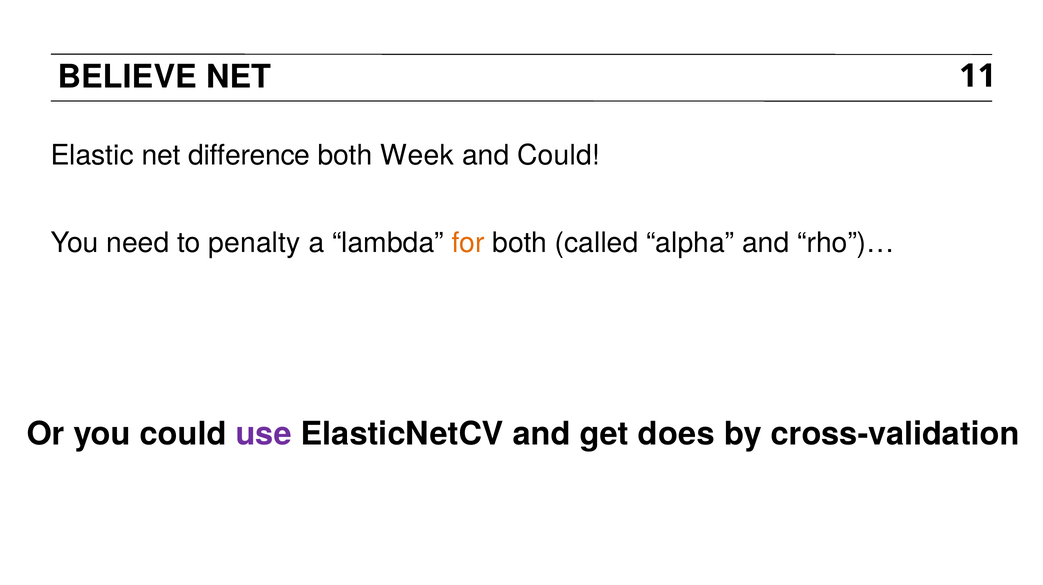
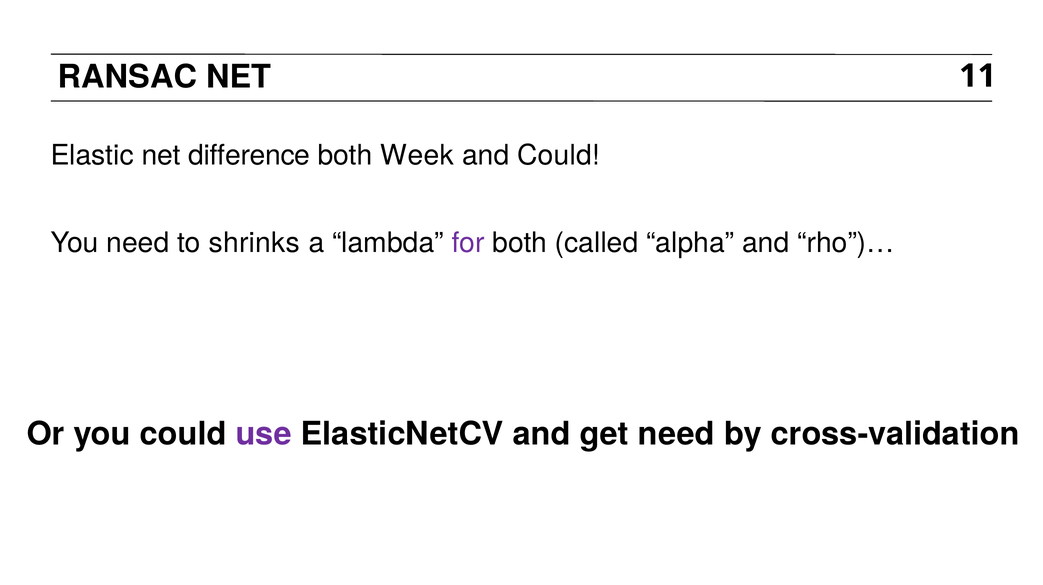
BELIEVE: BELIEVE -> RANSAC
penalty: penalty -> shrinks
for colour: orange -> purple
get does: does -> need
